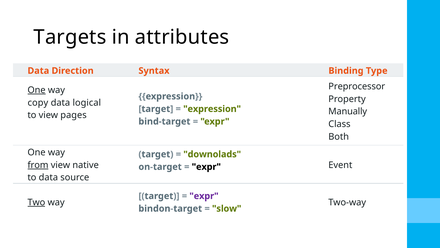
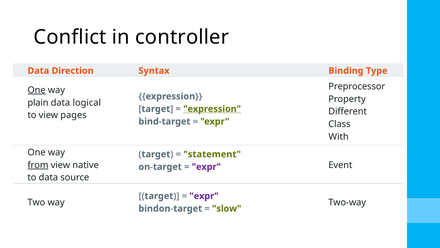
Targets: Targets -> Conflict
attributes: attributes -> controller
copy: copy -> plain
expression at (212, 109) underline: none -> present
Manually: Manually -> Different
Both: Both -> With
downolads: downolads -> statement
expr at (206, 167) colour: black -> purple
Two underline: present -> none
